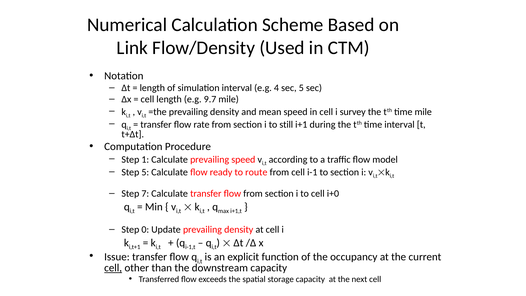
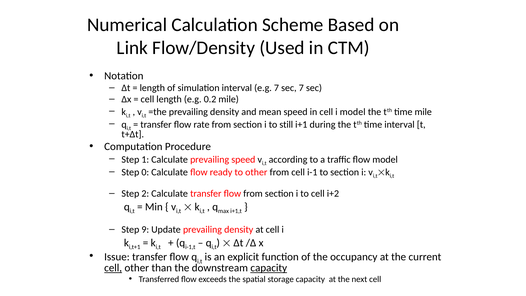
e.g 4: 4 -> 7
sec 5: 5 -> 7
9.7: 9.7 -> 0.2
i survey: survey -> model
Step 5: 5 -> 0
to route: route -> other
7: 7 -> 2
i+0: i+0 -> i+2
0: 0 -> 9
capacity at (269, 268) underline: none -> present
